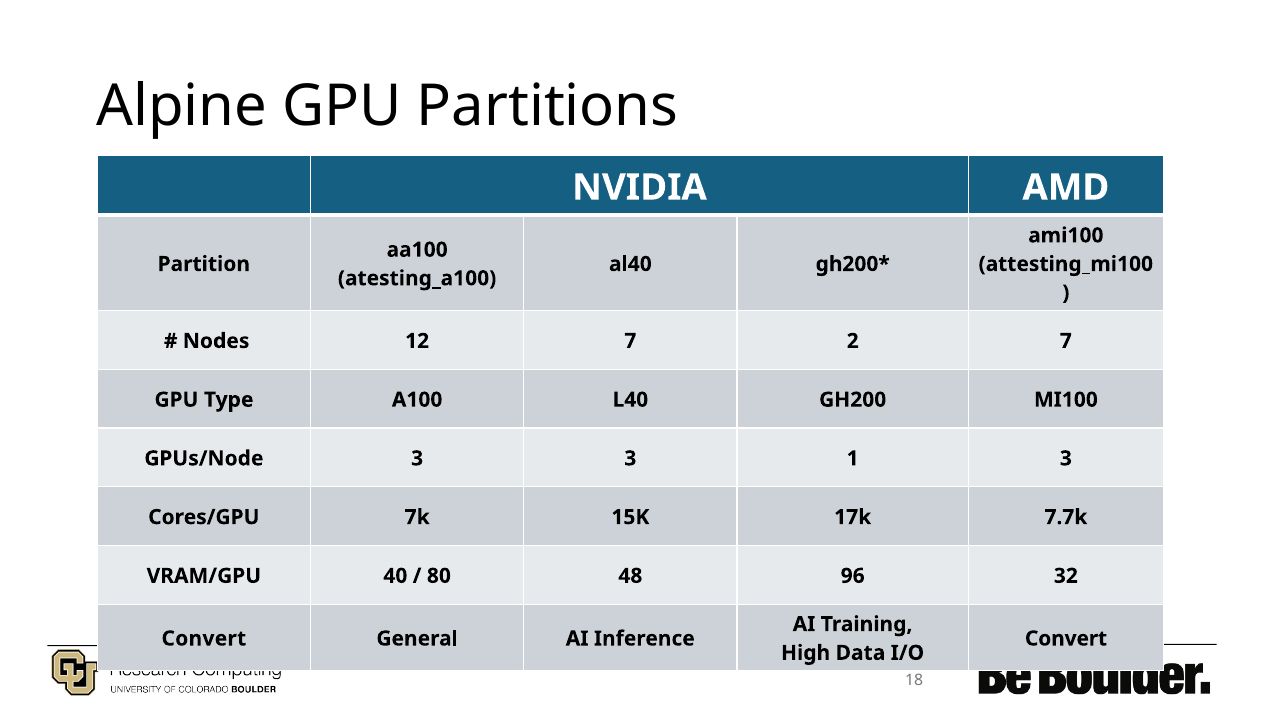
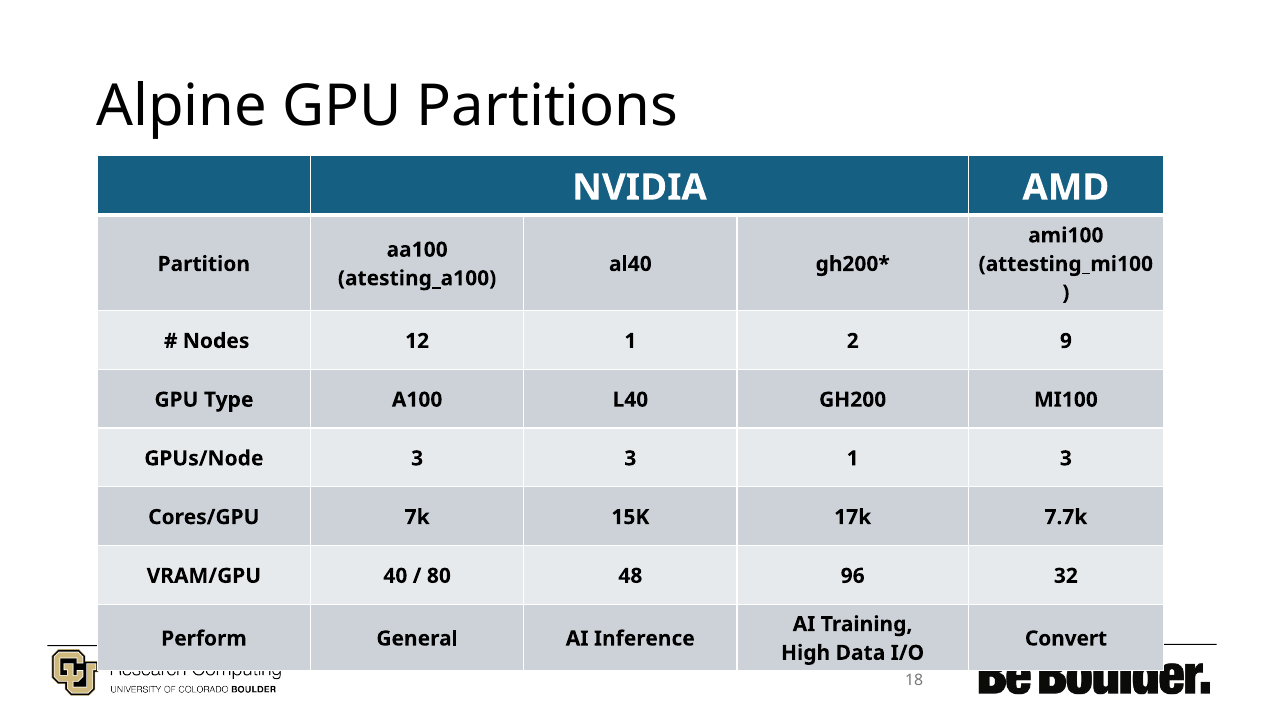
12 7: 7 -> 1
2 7: 7 -> 9
Convert at (204, 639): Convert -> Perform
